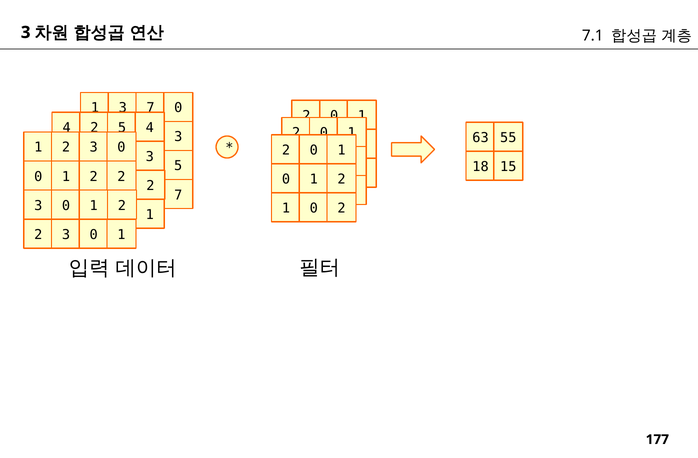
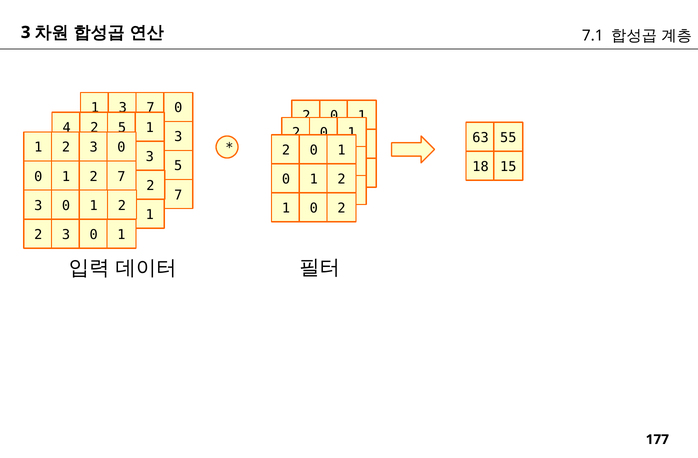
4 at (150, 128): 4 -> 1
2 at (121, 177): 2 -> 7
